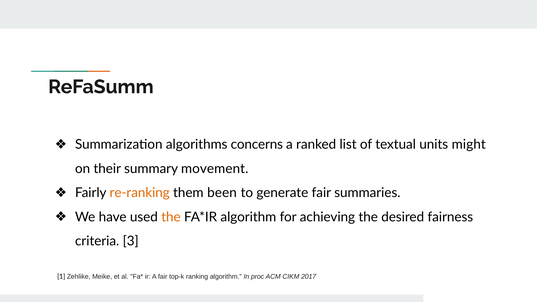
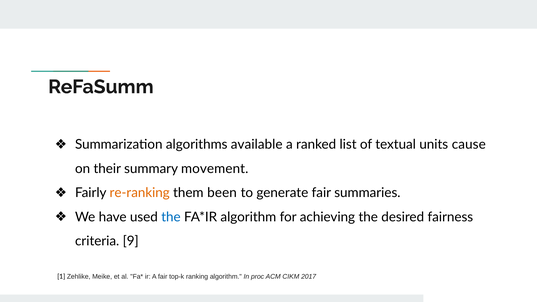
concerns: concerns -> available
might: might -> cause
the at (171, 217) colour: orange -> blue
3: 3 -> 9
